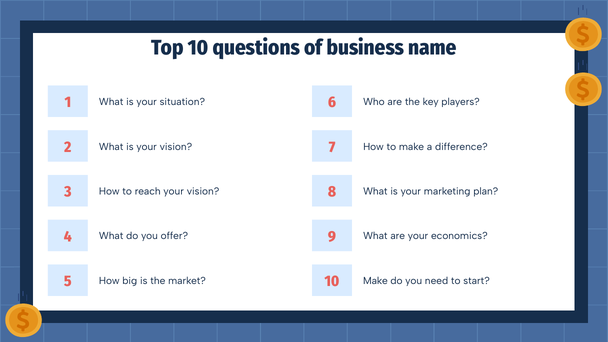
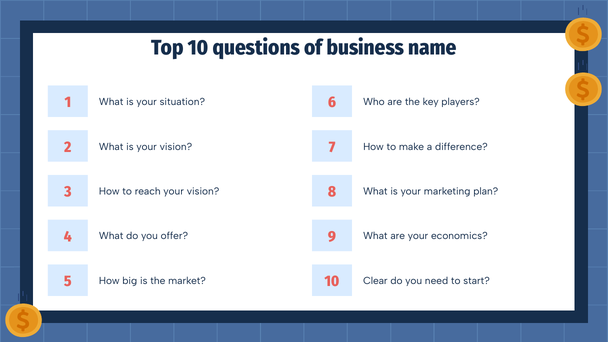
Make at (375, 281): Make -> Clear
